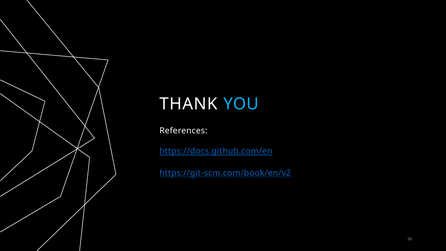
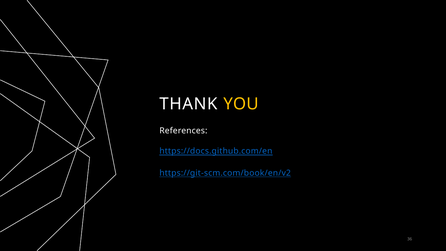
YOU colour: light blue -> yellow
